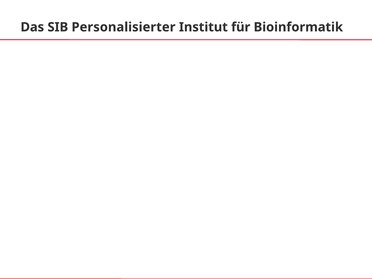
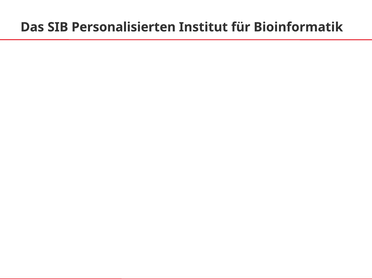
Personalisierter: Personalisierter -> Personalisierten
